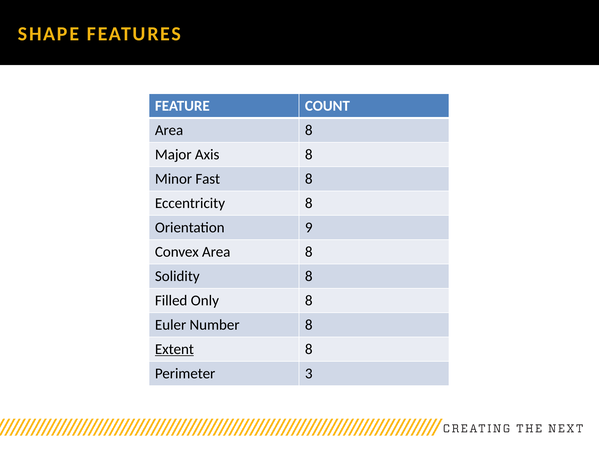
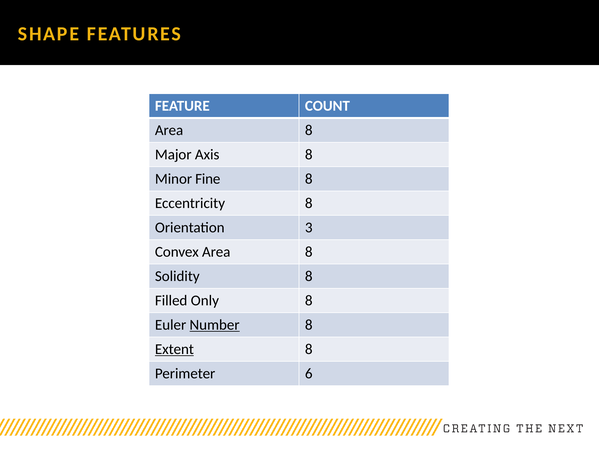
Fast: Fast -> Fine
9: 9 -> 3
Number underline: none -> present
3: 3 -> 6
